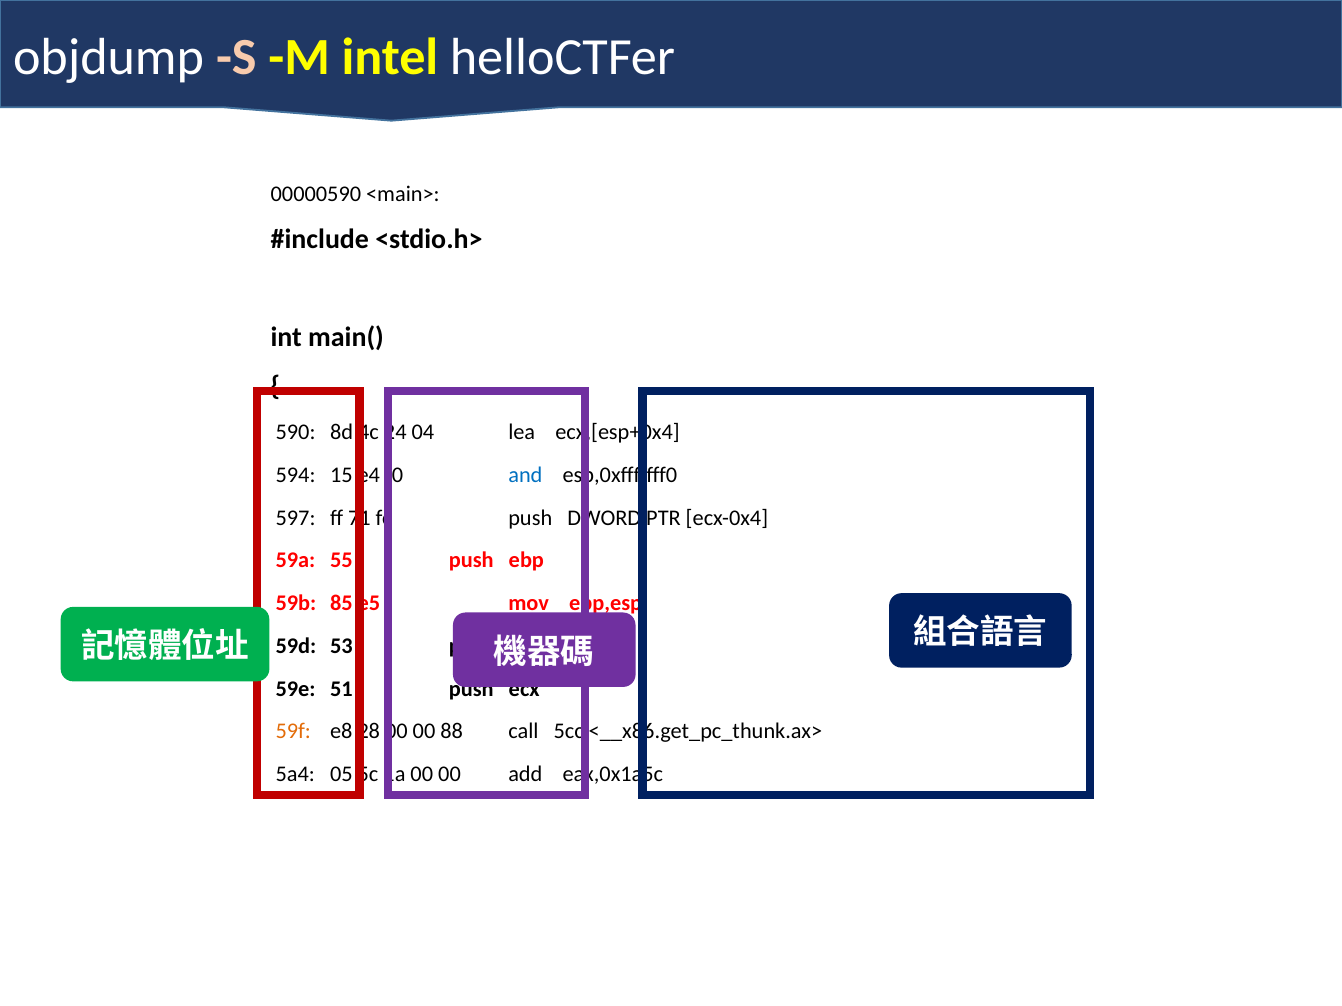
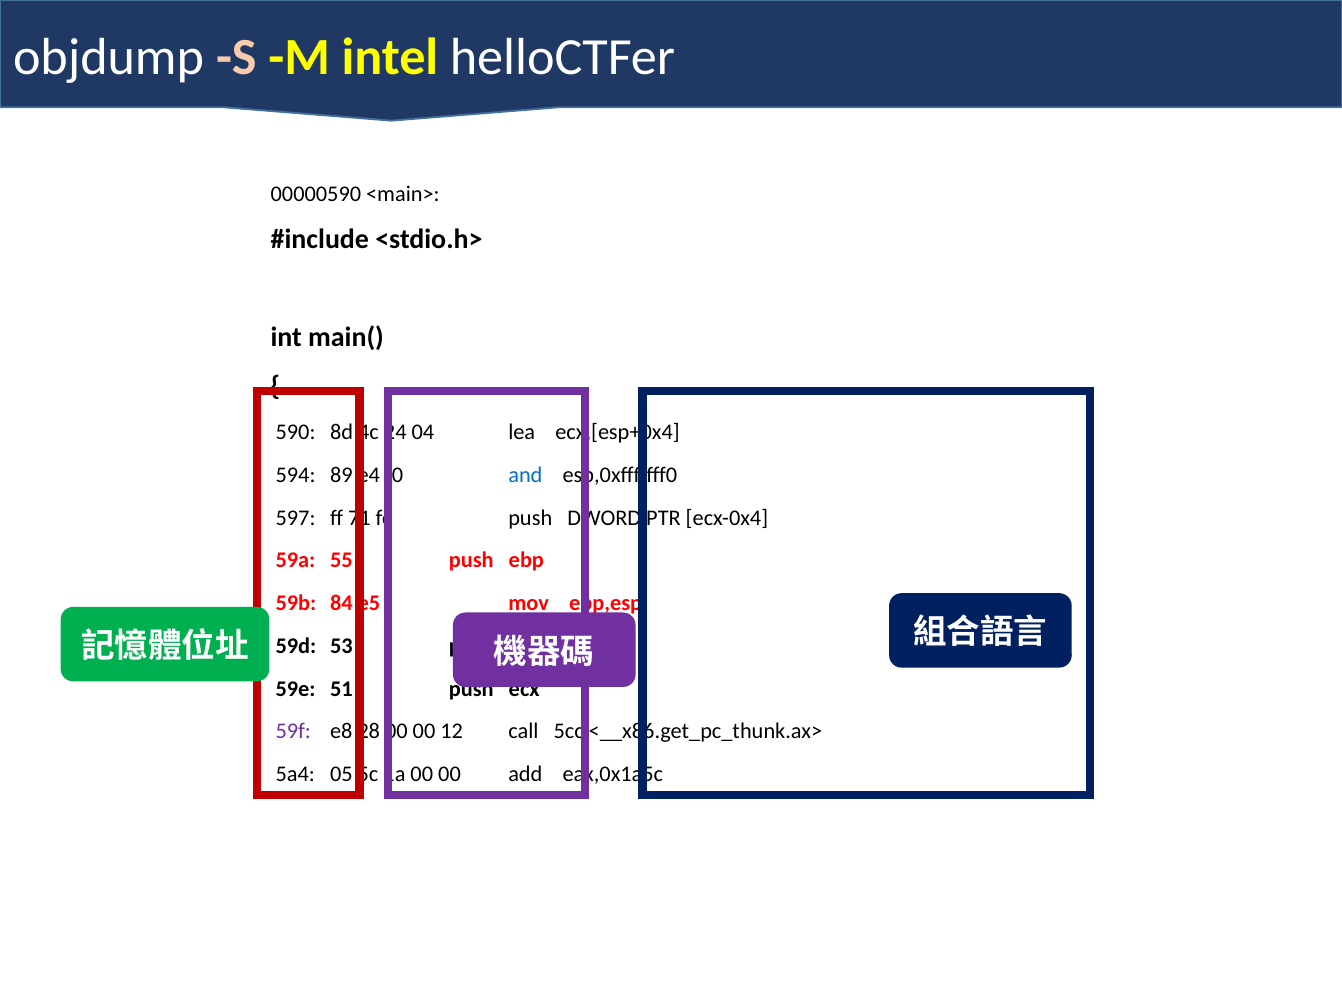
15: 15 -> 89
85: 85 -> 84
59f colour: orange -> purple
88: 88 -> 12
